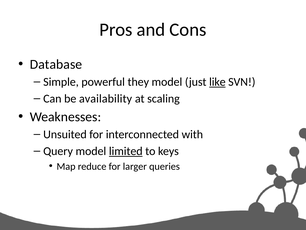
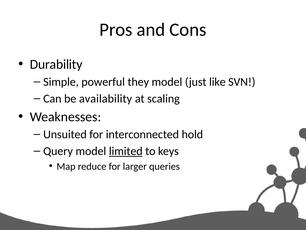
Database: Database -> Durability
like underline: present -> none
with: with -> hold
